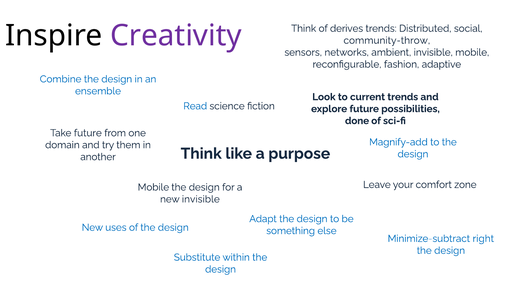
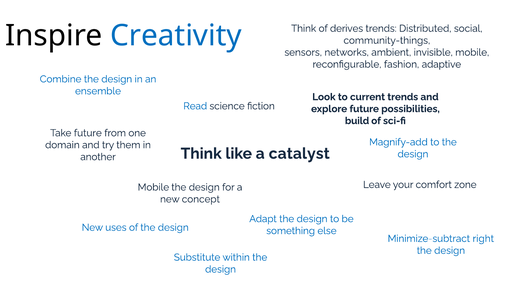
Creativity colour: purple -> blue
community-throw: community-throw -> community-things
done: done -> build
purpose: purpose -> catalyst
new invisible: invisible -> concept
